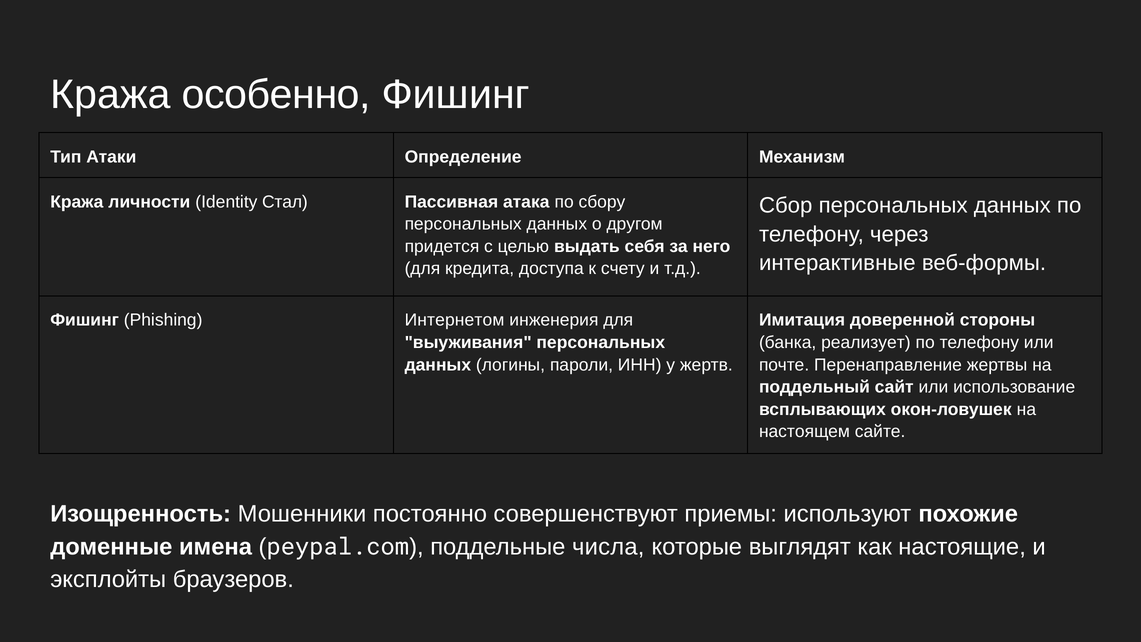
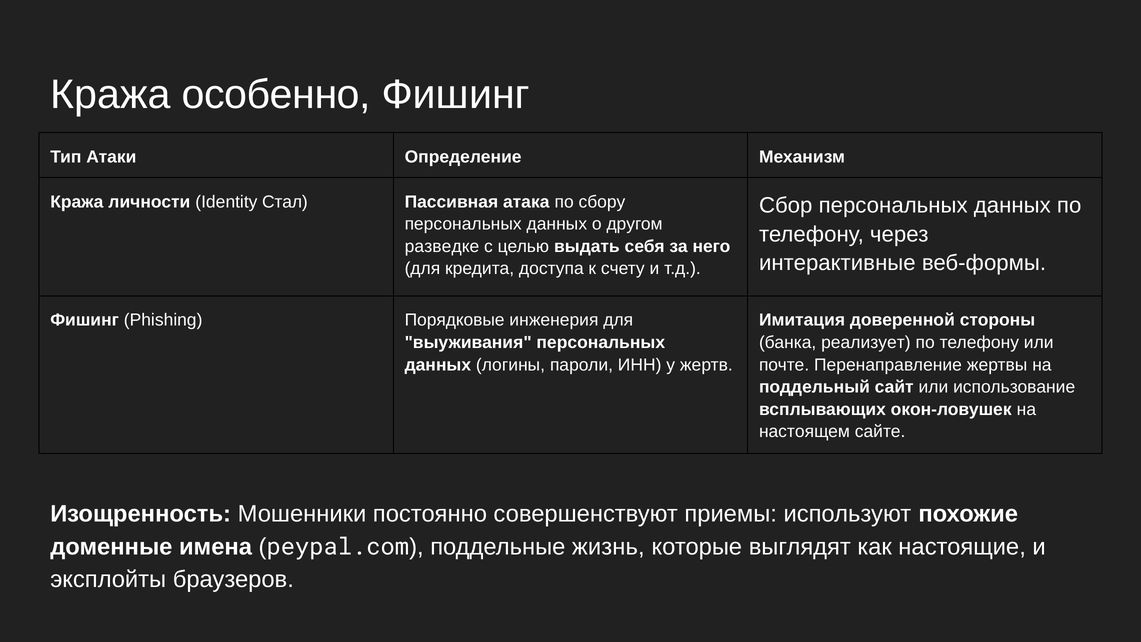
придется: придется -> разведке
Интернетом: Интернетом -> Порядковые
числа: числа -> жизнь
